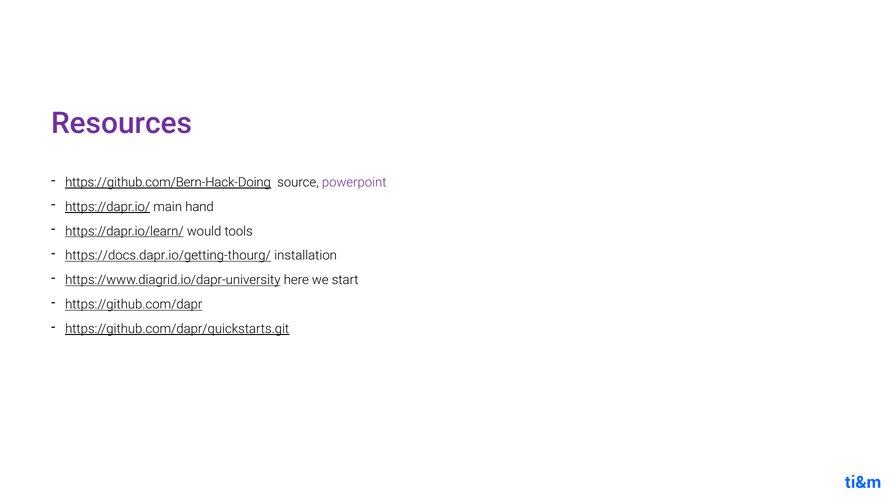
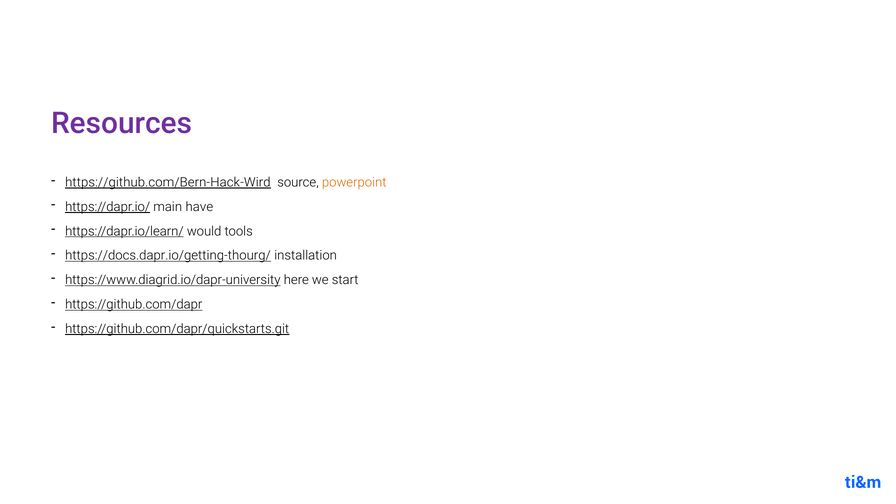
https://github.com/Bern-Hack-Doing: https://github.com/Bern-Hack-Doing -> https://github.com/Bern-Hack-Wird
powerpoint colour: purple -> orange
hand: hand -> have
